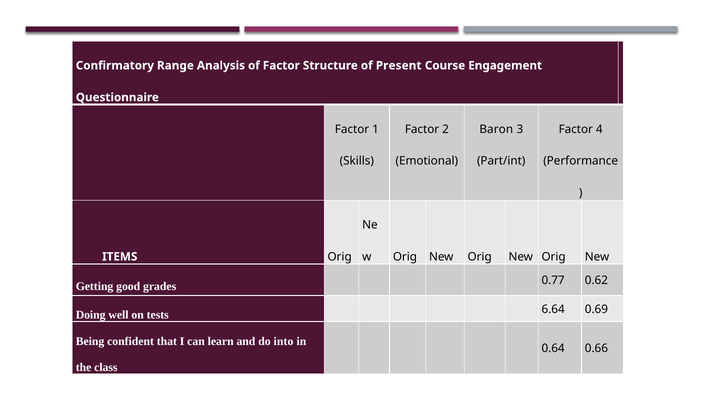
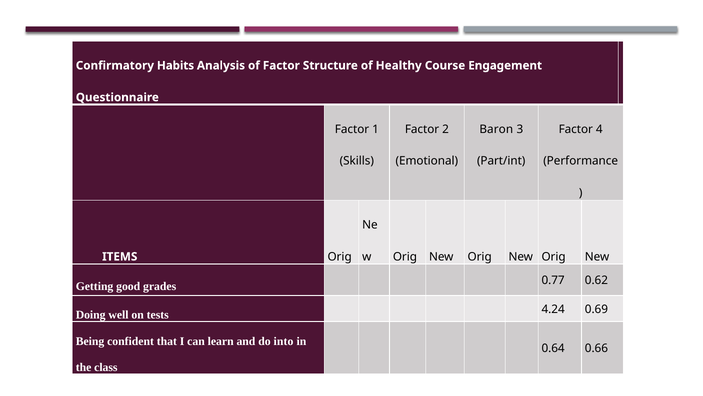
Range: Range -> Habits
Present: Present -> Healthy
6.64: 6.64 -> 4.24
